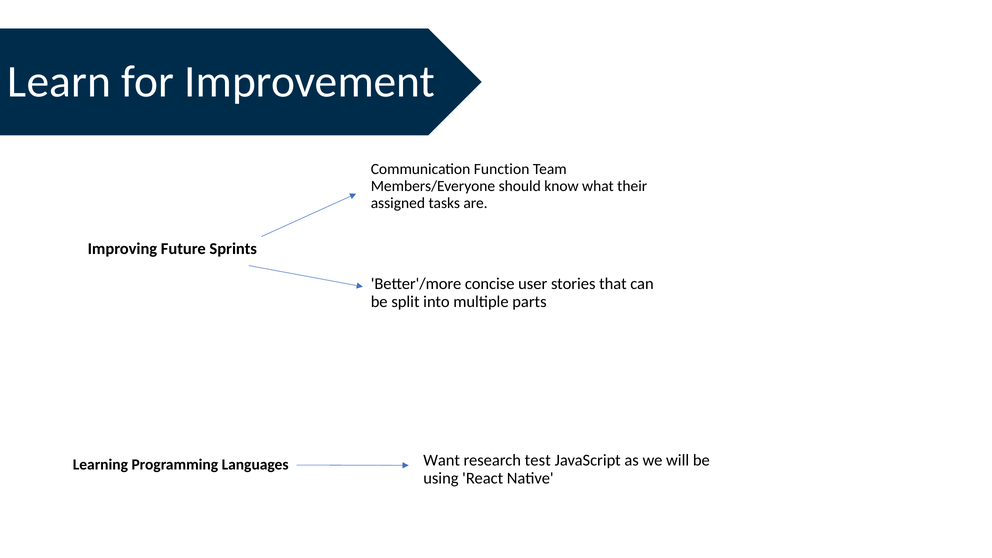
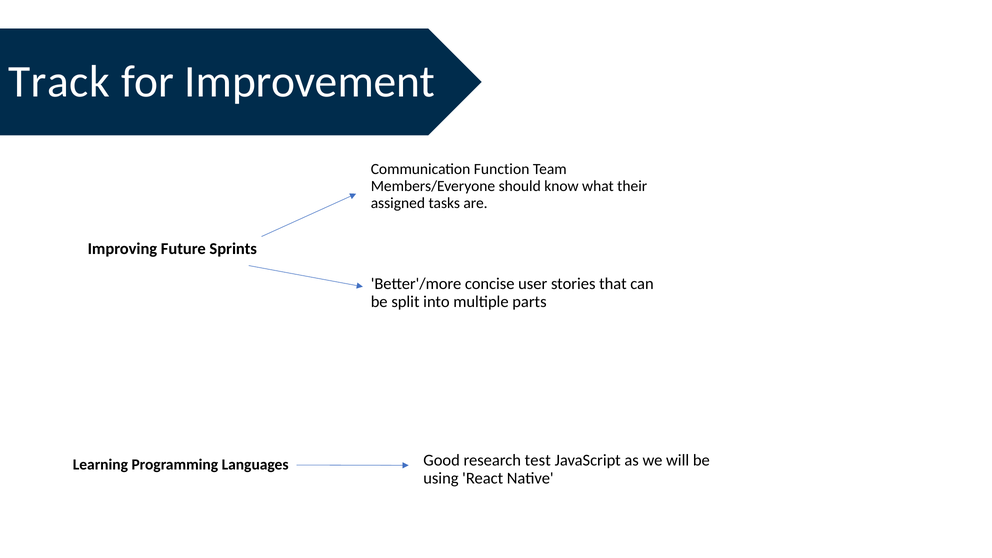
Learn: Learn -> Track
Want: Want -> Good
